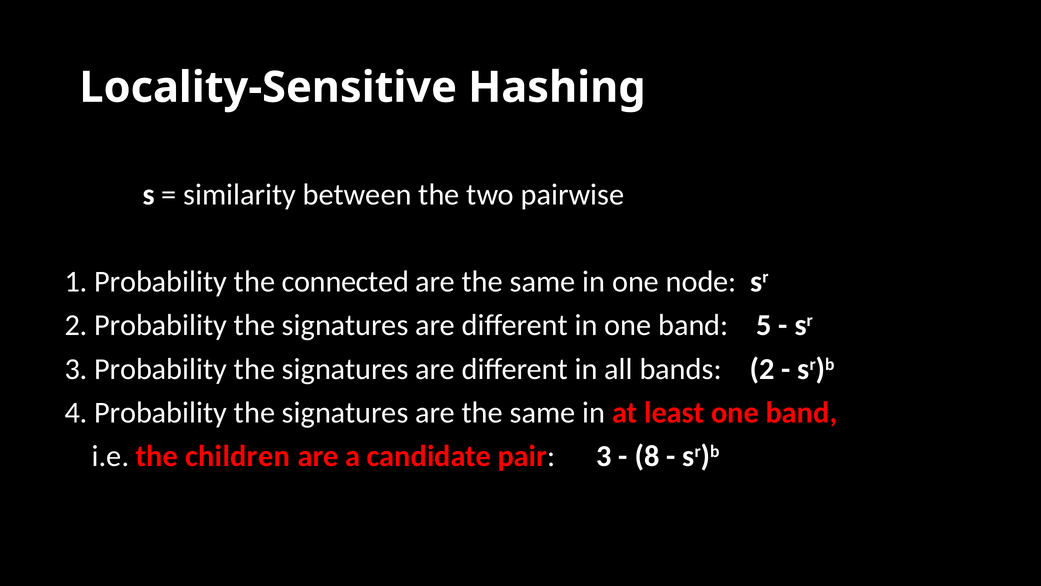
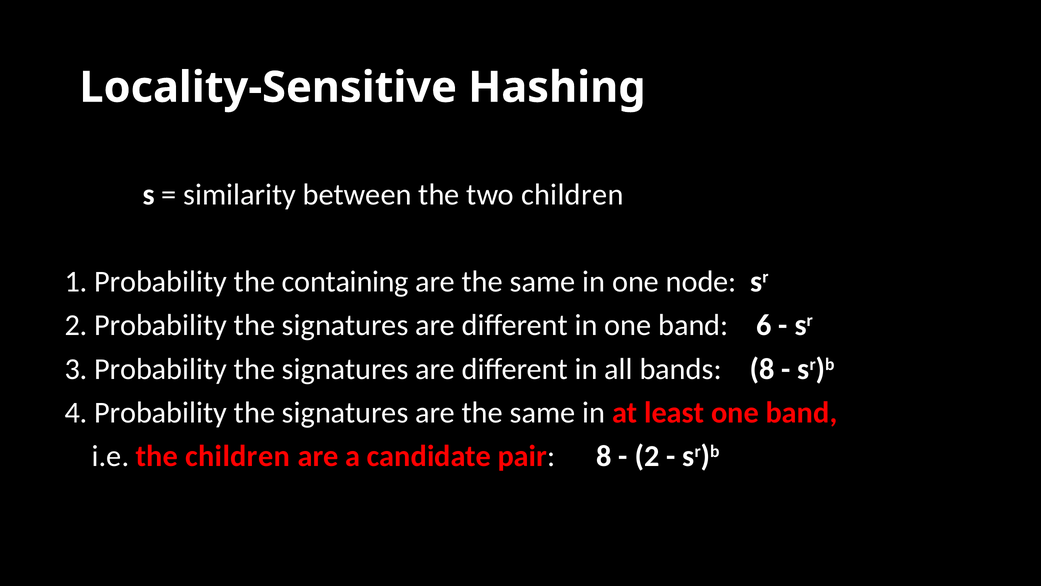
two pairwise: pairwise -> children
connected: connected -> containing
5: 5 -> 6
bands 2: 2 -> 8
pair 3: 3 -> 8
8 at (647, 456): 8 -> 2
